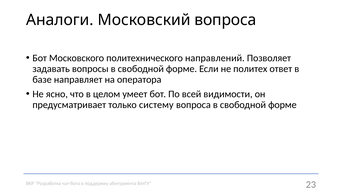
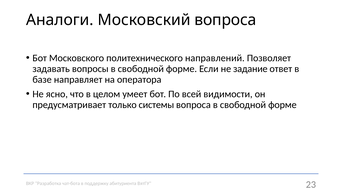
политех: политех -> задание
систему: систему -> системы
